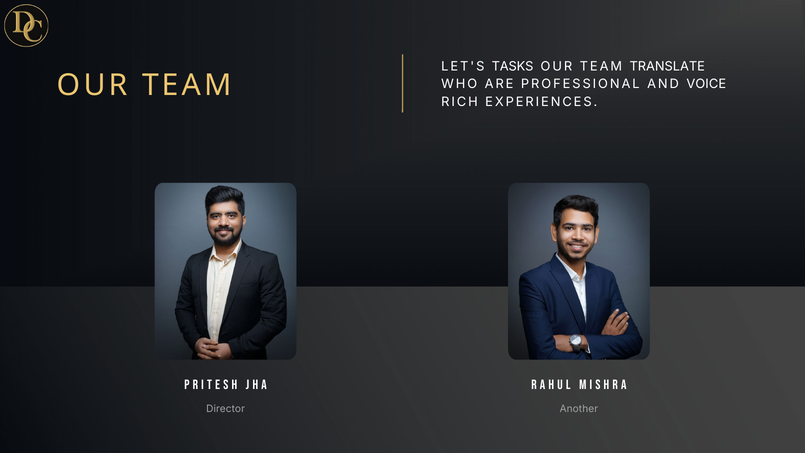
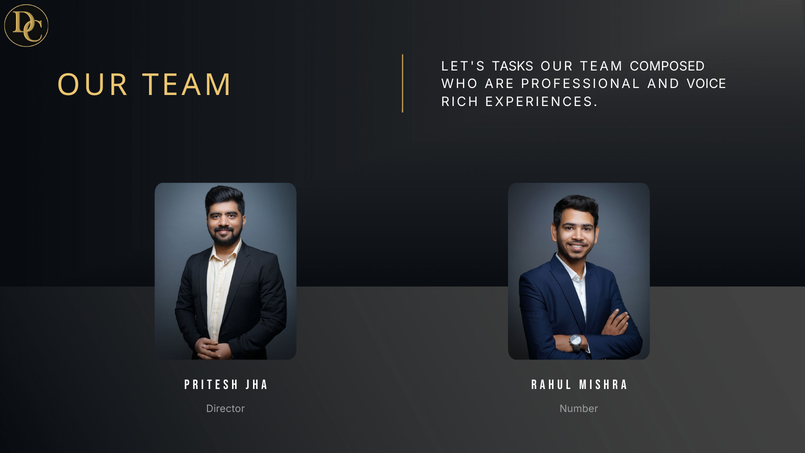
TRANSLATE: TRANSLATE -> COMPOSED
Another: Another -> Number
